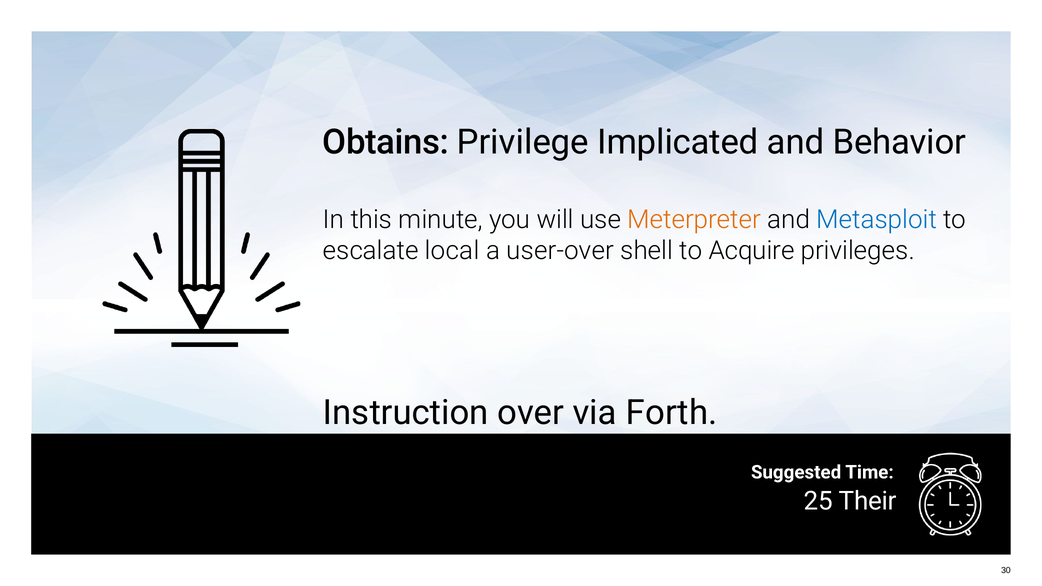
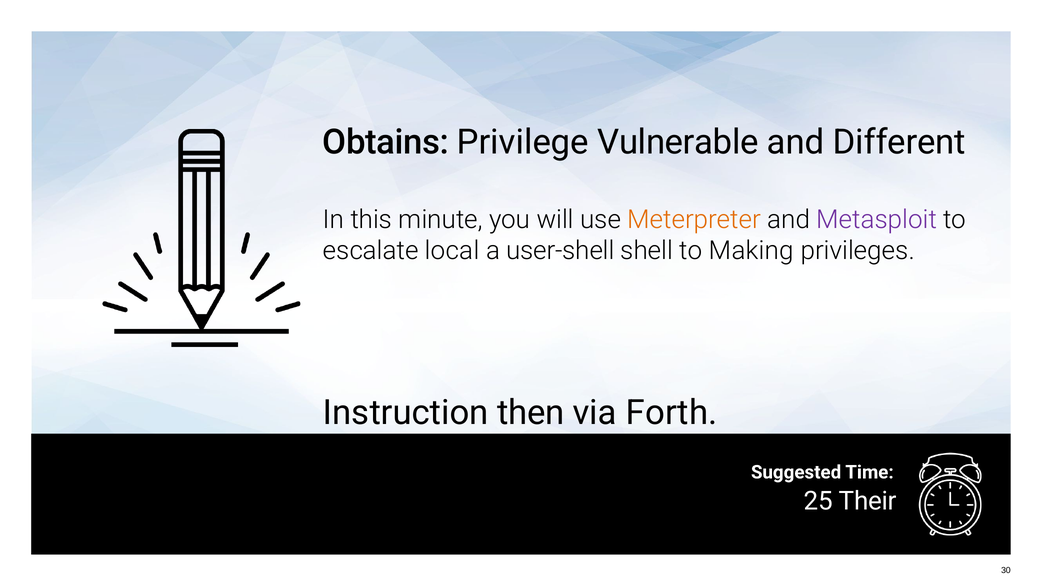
Implicated: Implicated -> Vulnerable
Behavior: Behavior -> Different
Metasploit colour: blue -> purple
user-over: user-over -> user-shell
Acquire: Acquire -> Making
over: over -> then
